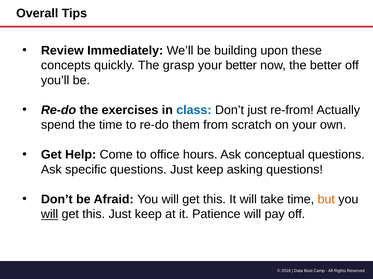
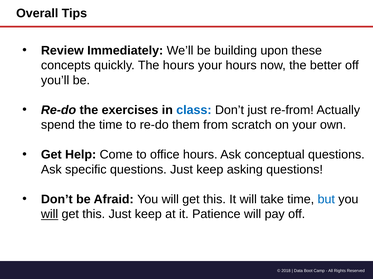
The grasp: grasp -> hours
your better: better -> hours
but colour: orange -> blue
